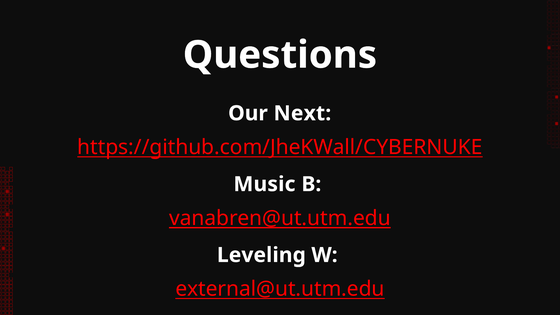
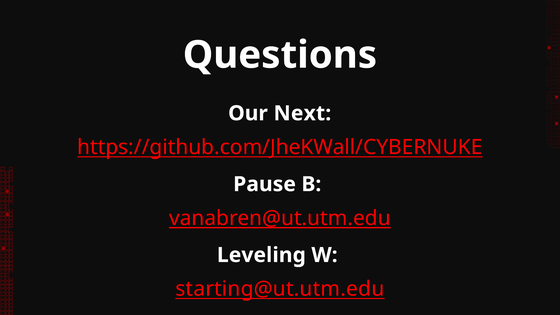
Music: Music -> Pause
external@ut.utm.edu: external@ut.utm.edu -> starting@ut.utm.edu
